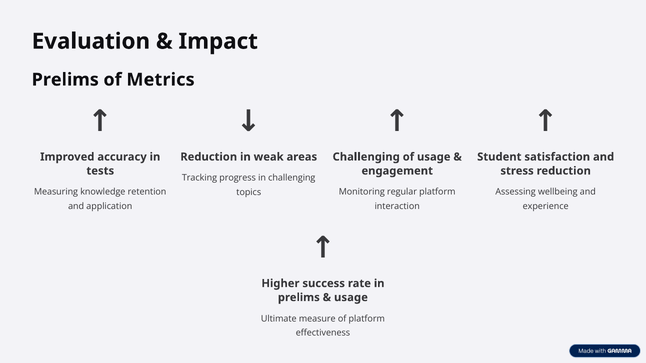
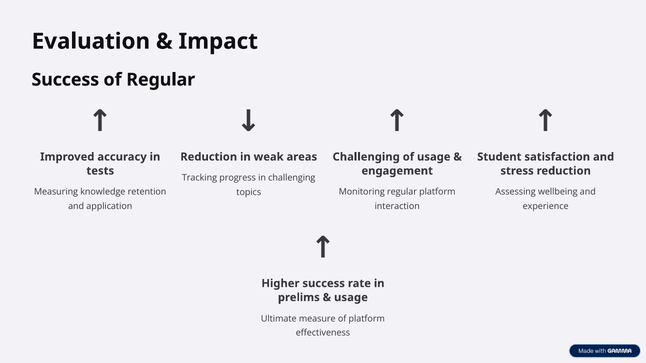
Prelims at (65, 80): Prelims -> Success
of Metrics: Metrics -> Regular
